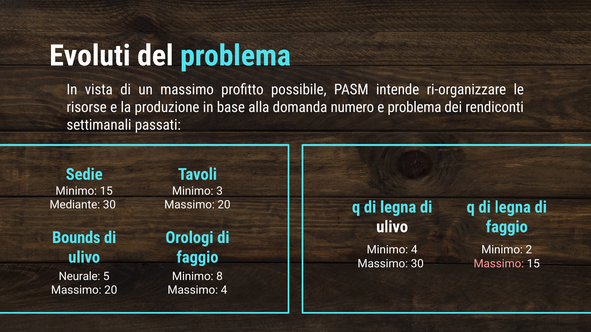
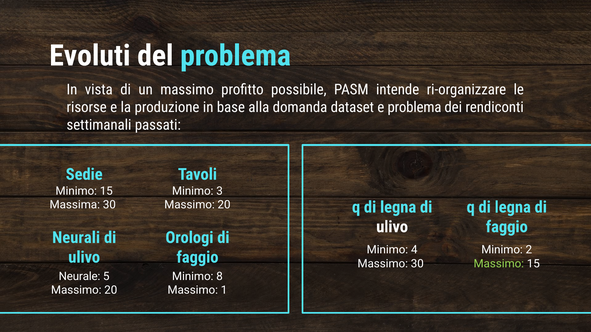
numero: numero -> dataset
Mediante: Mediante -> Massima
Bounds: Bounds -> Neurali
Massimo at (499, 264) colour: pink -> light green
Massimo 4: 4 -> 1
